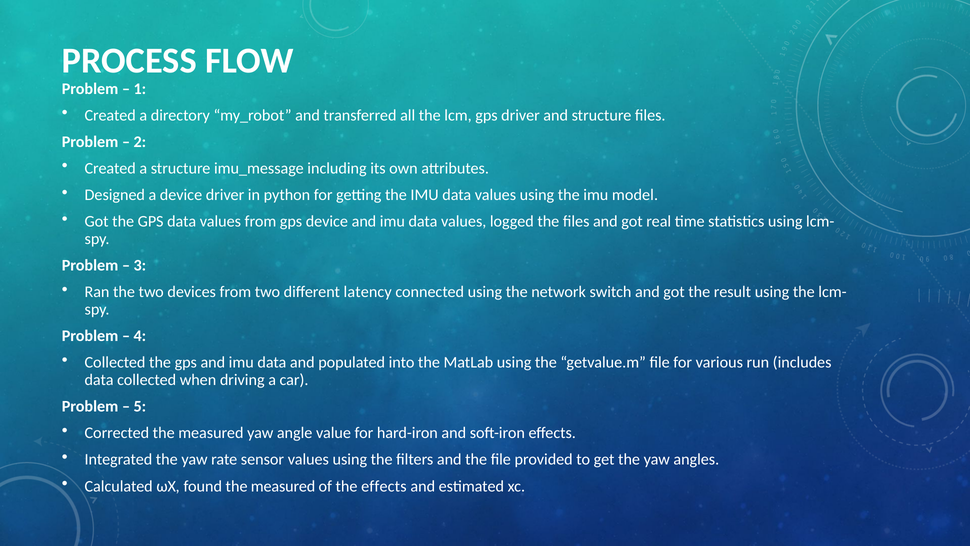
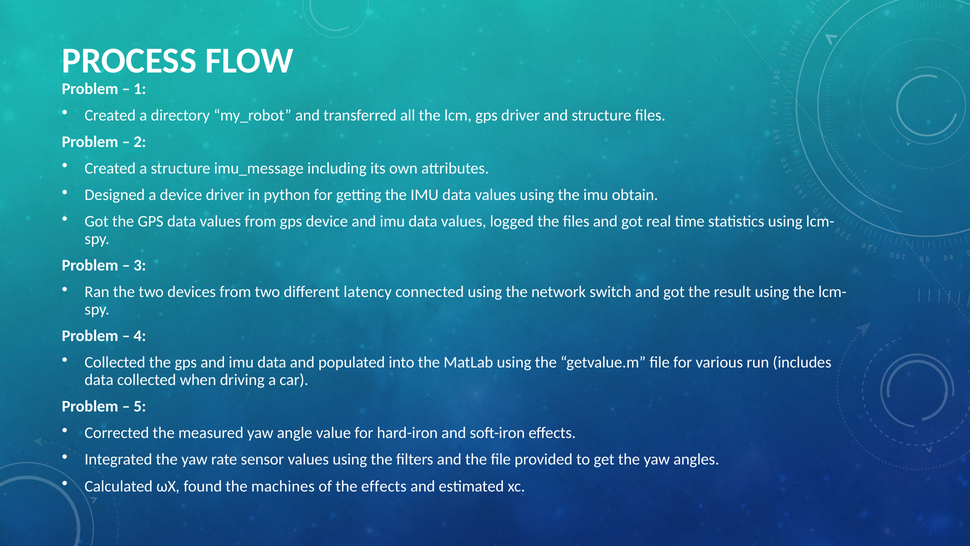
model: model -> obtain
found the measured: measured -> machines
